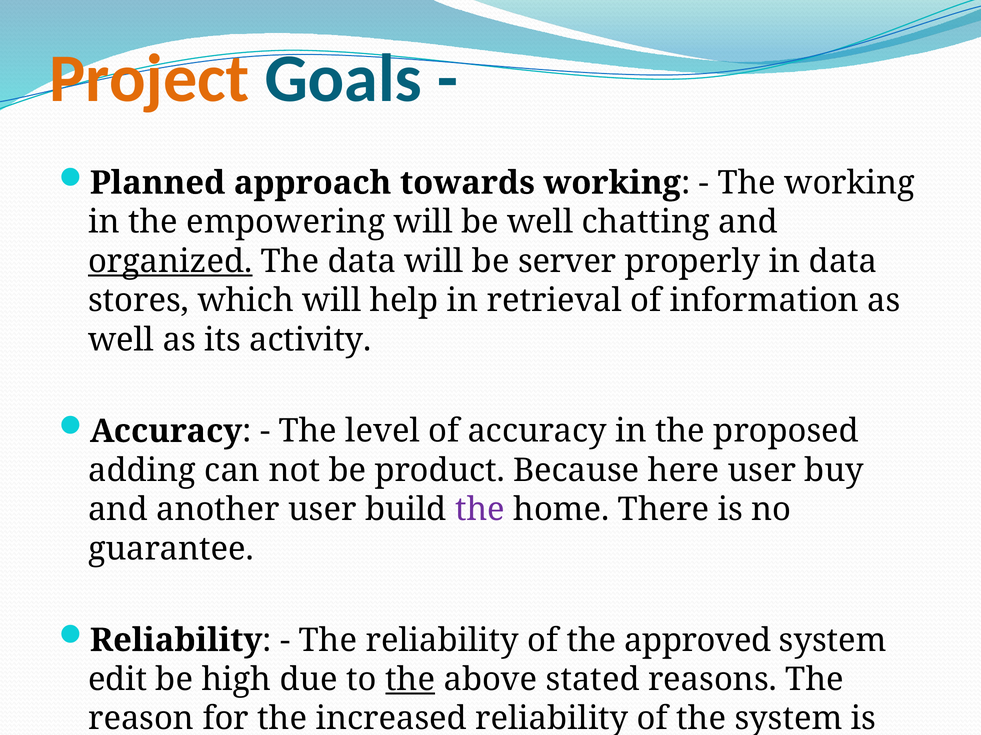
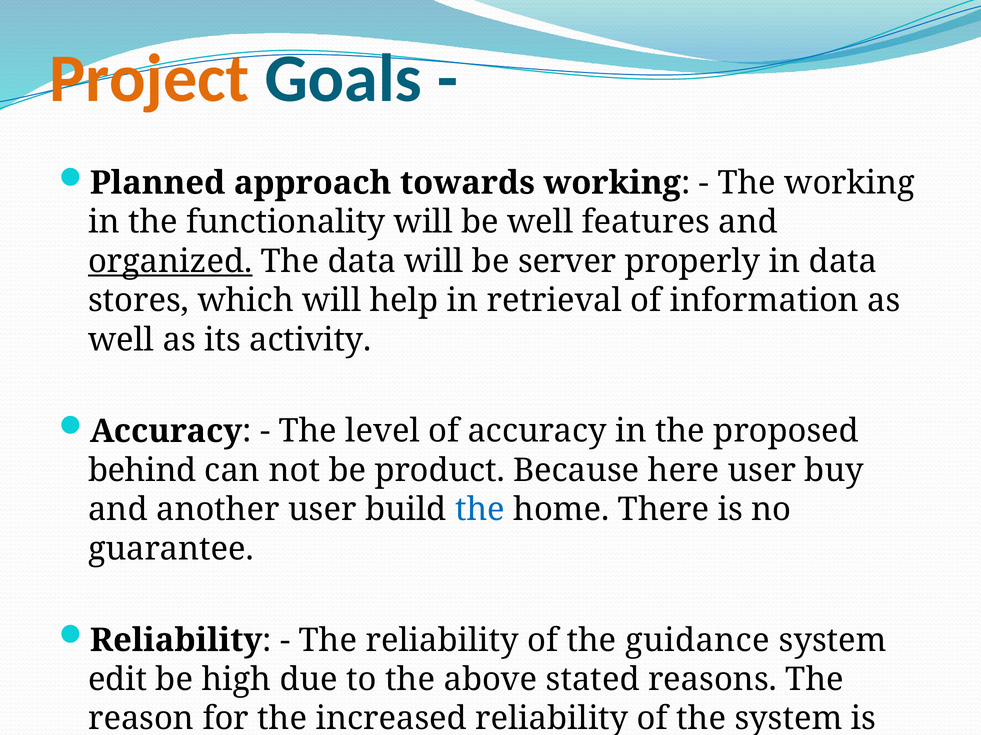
empowering: empowering -> functionality
chatting: chatting -> features
adding: adding -> behind
the at (480, 510) colour: purple -> blue
approved: approved -> guidance
the at (410, 680) underline: present -> none
